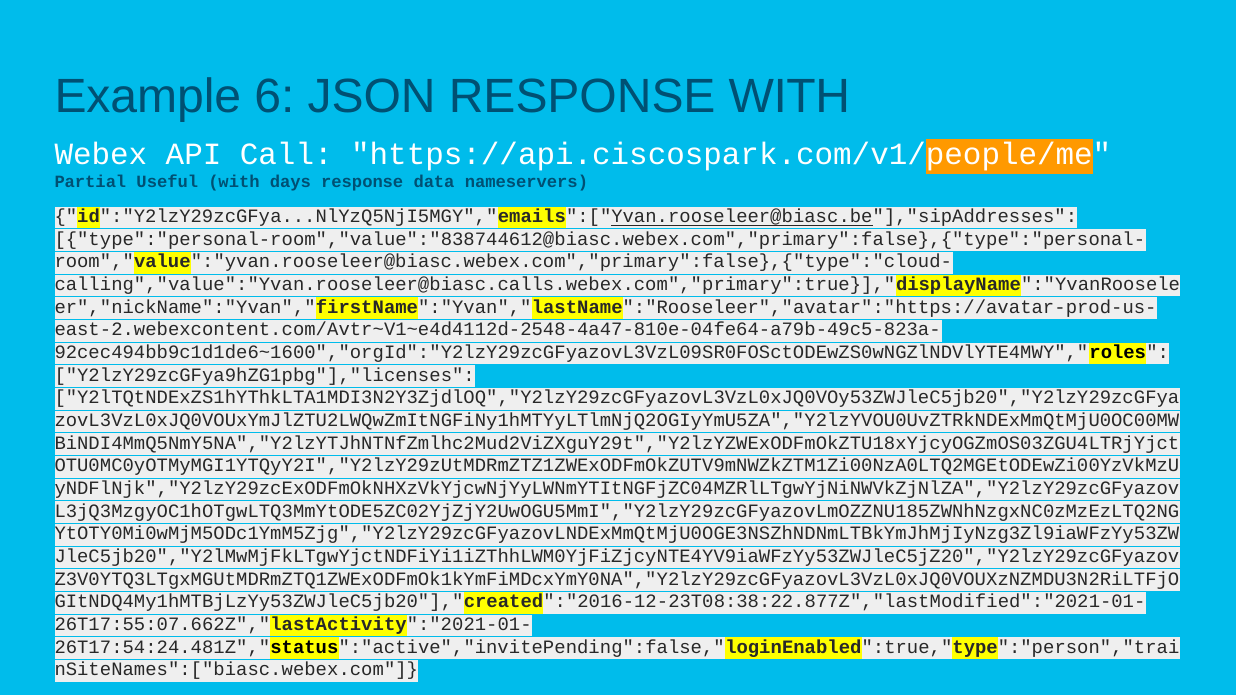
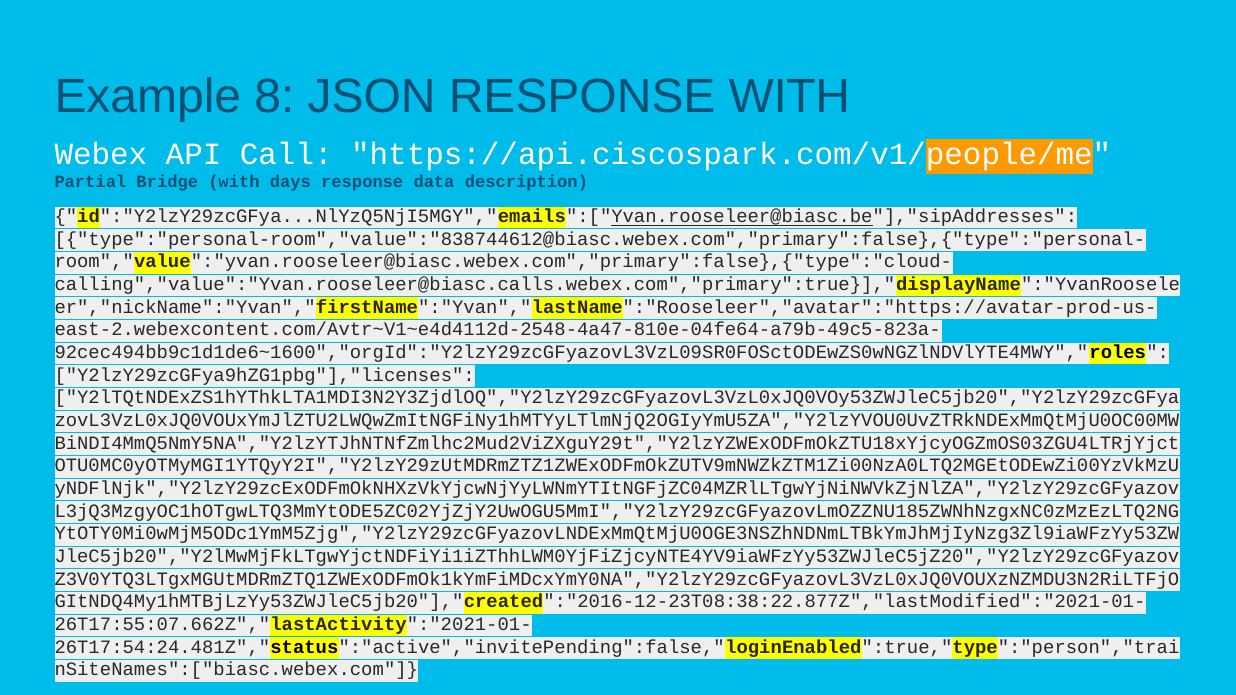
6: 6 -> 8
Useful: Useful -> Bridge
nameservers: nameservers -> description
